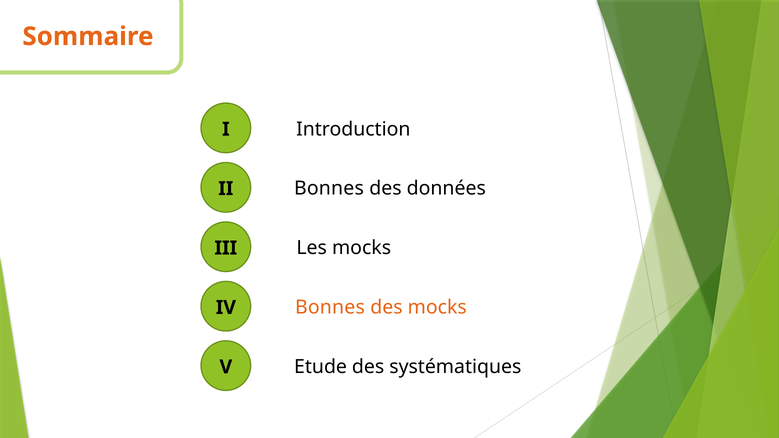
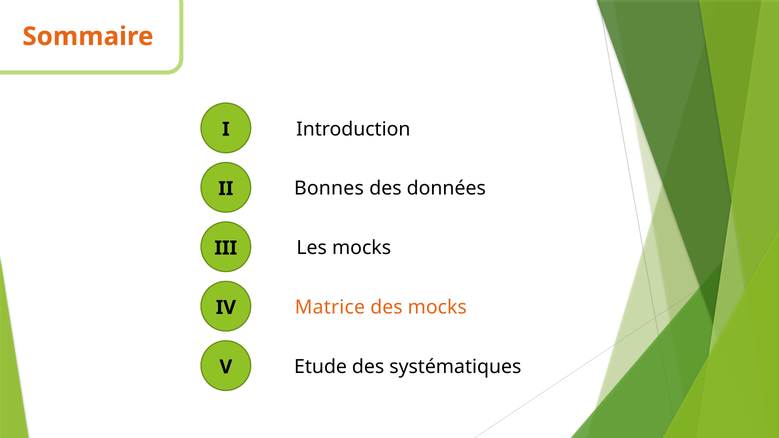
Bonnes at (330, 307): Bonnes -> Matrice
